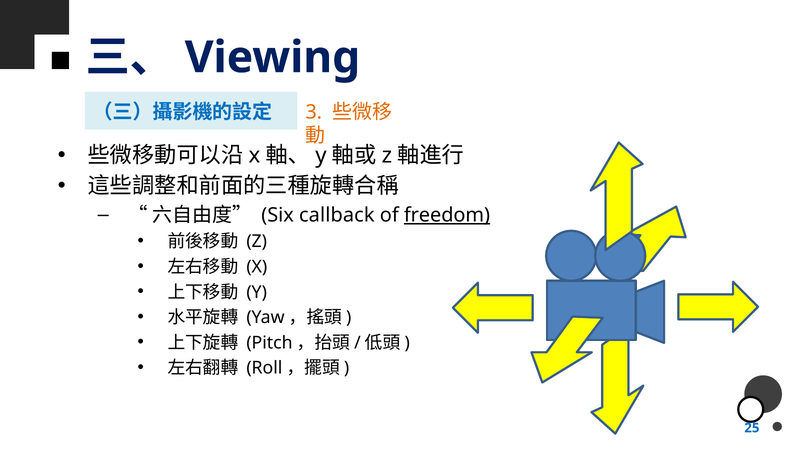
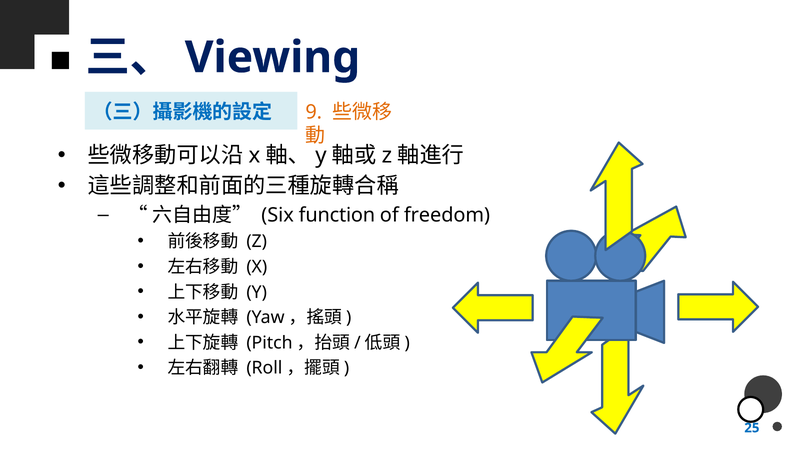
3: 3 -> 9
callback: callback -> function
freedom underline: present -> none
